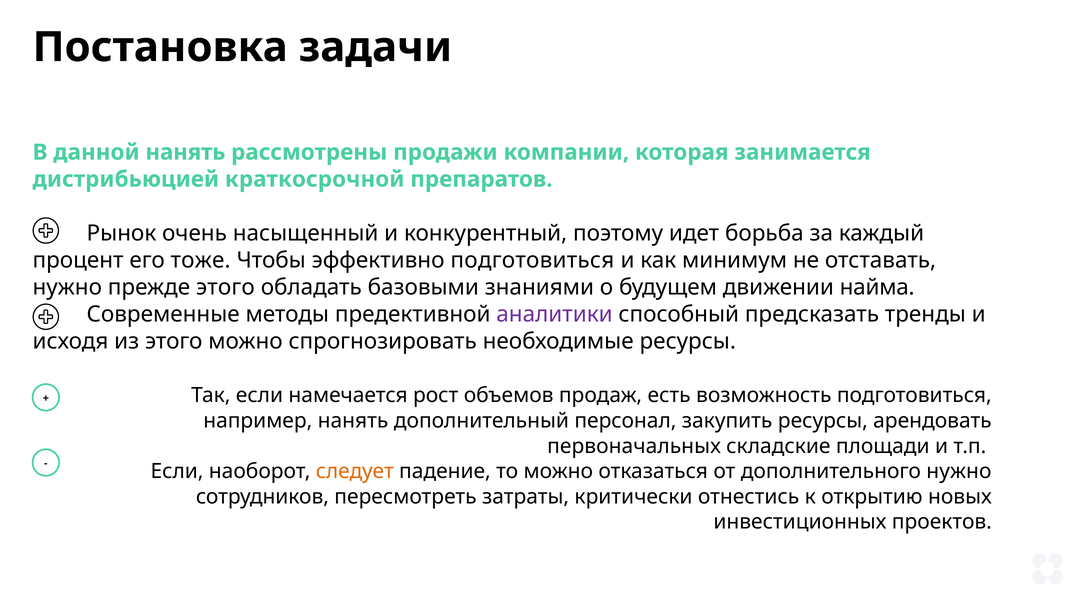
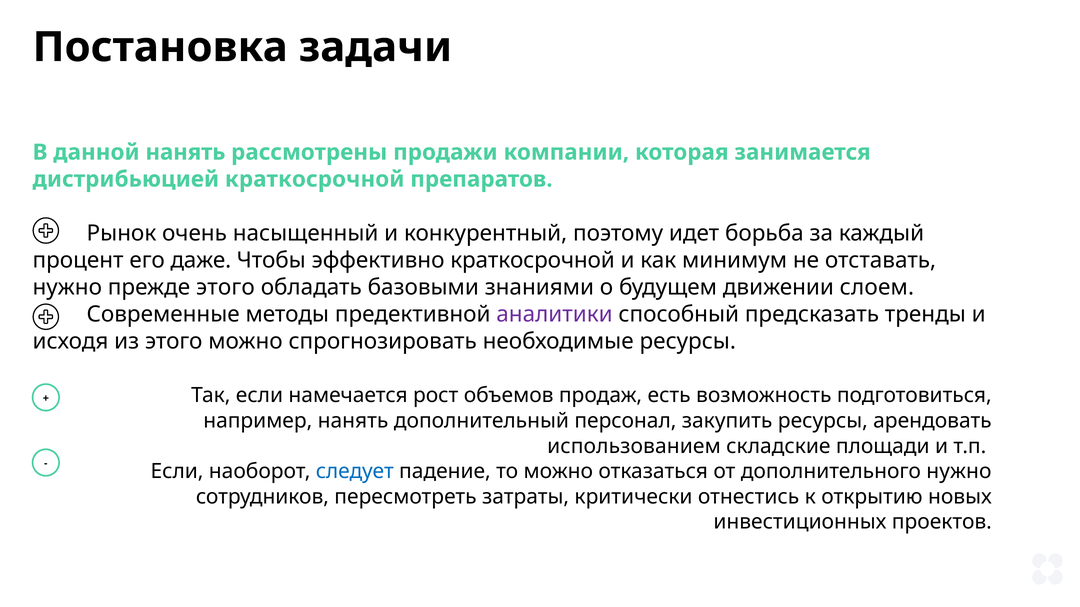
тоже: тоже -> даже
эффективно подготовиться: подготовиться -> краткосрочной
найма: найма -> слоем
первоначальных: первоначальных -> использованием
следует colour: orange -> blue
